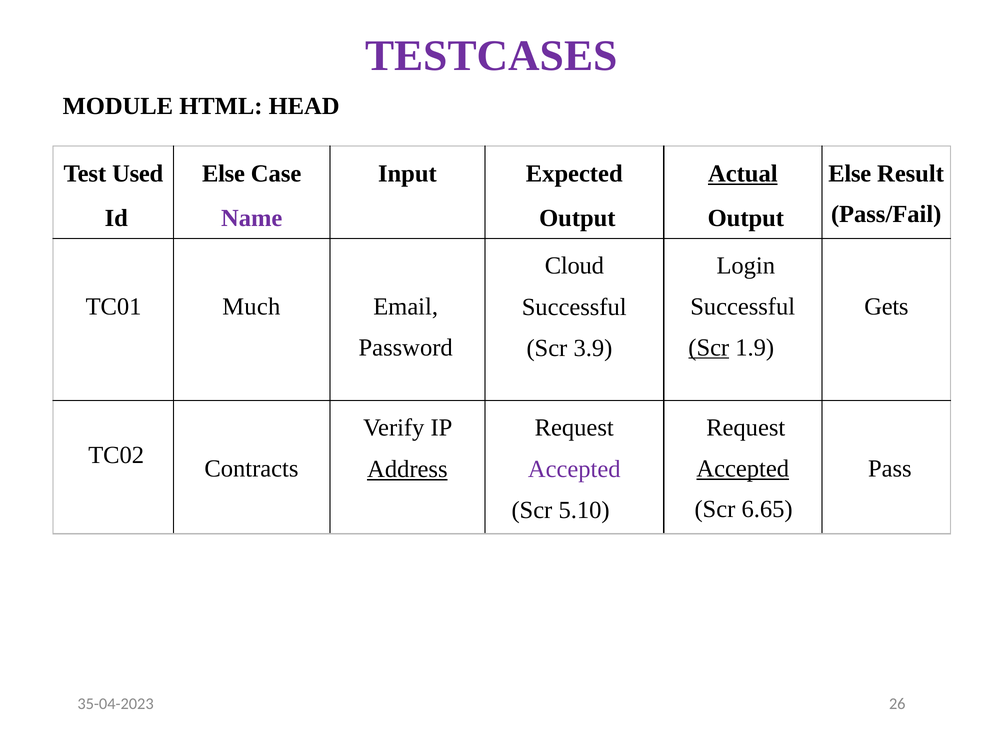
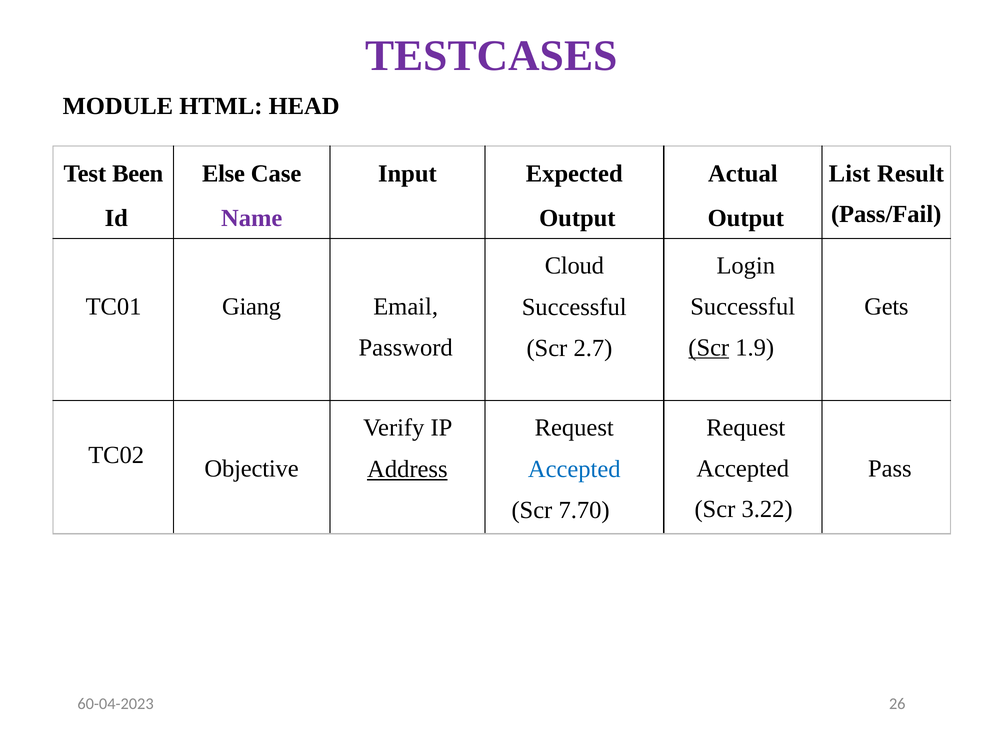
Used: Used -> Been
Actual underline: present -> none
Else at (850, 174): Else -> List
Much: Much -> Giang
3.9: 3.9 -> 2.7
Contracts: Contracts -> Objective
Accepted at (743, 469) underline: present -> none
Accepted at (574, 469) colour: purple -> blue
6.65: 6.65 -> 3.22
5.10: 5.10 -> 7.70
35-04-2023: 35-04-2023 -> 60-04-2023
